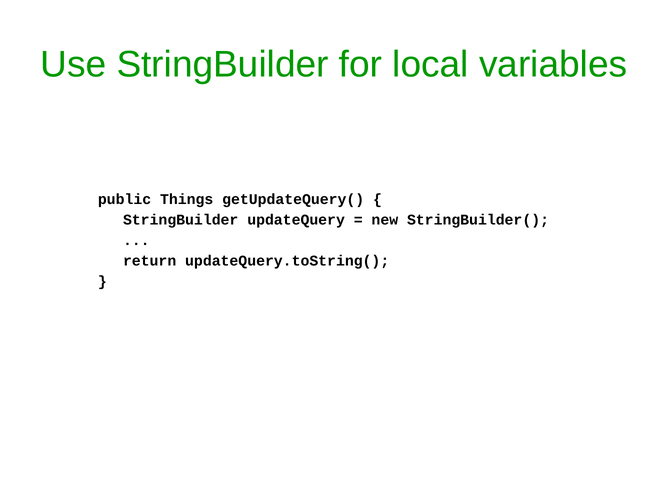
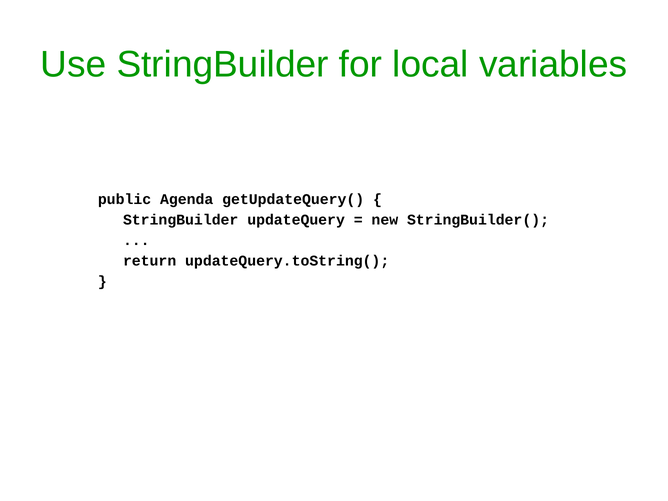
Things: Things -> Agenda
